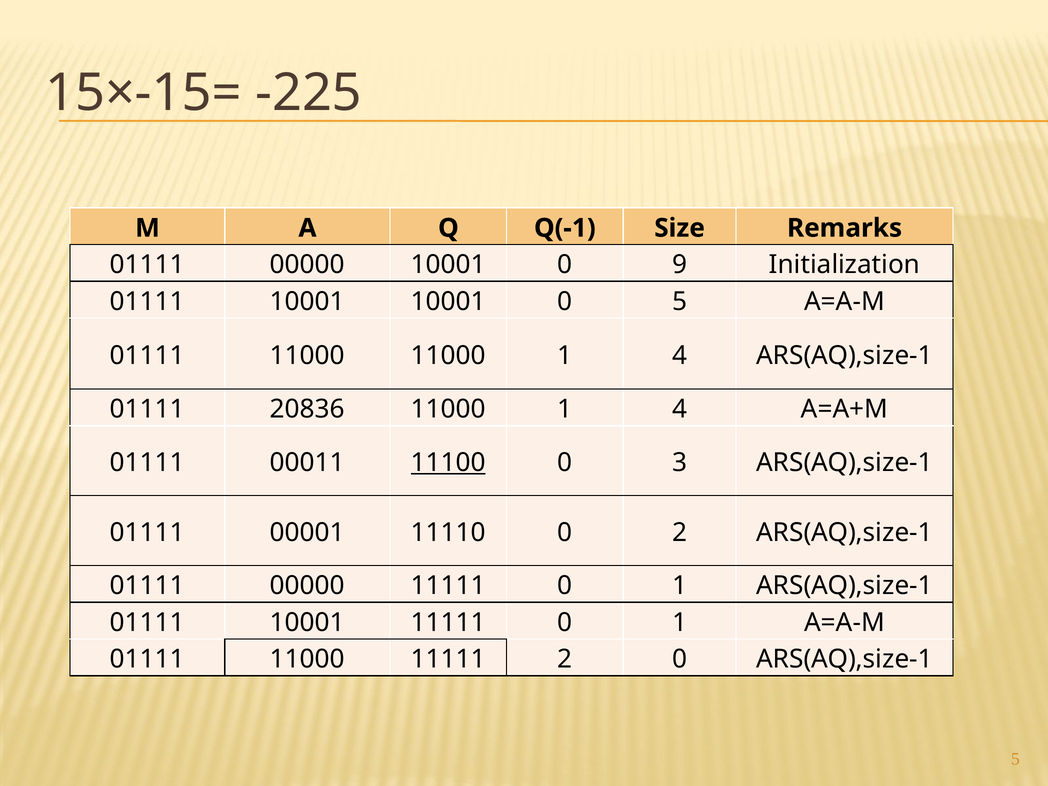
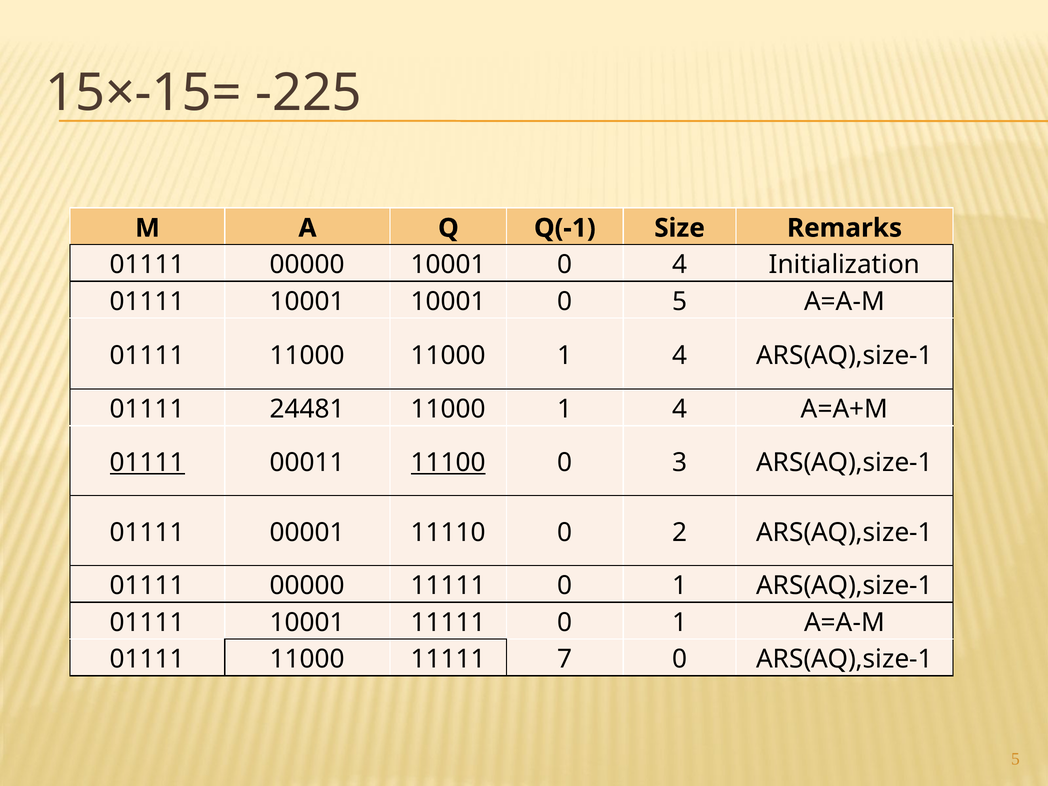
0 9: 9 -> 4
20836: 20836 -> 24481
01111 at (147, 463) underline: none -> present
11111 2: 2 -> 7
